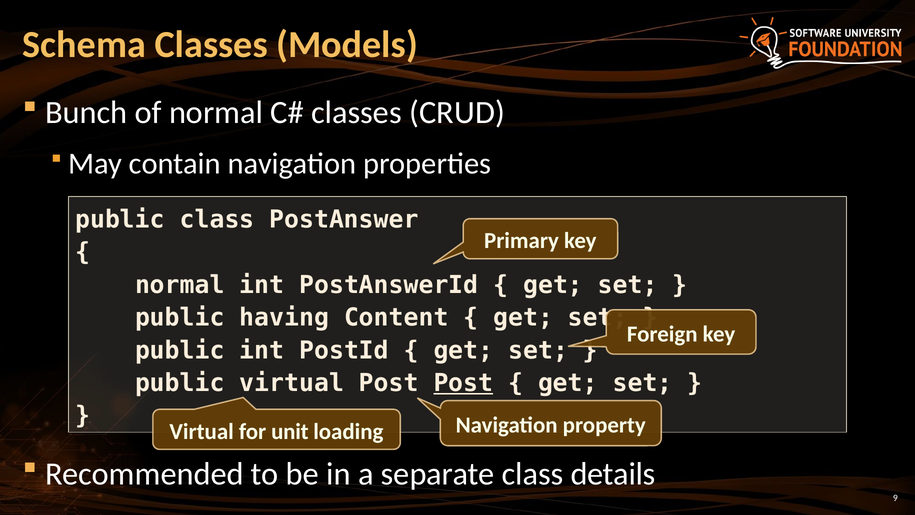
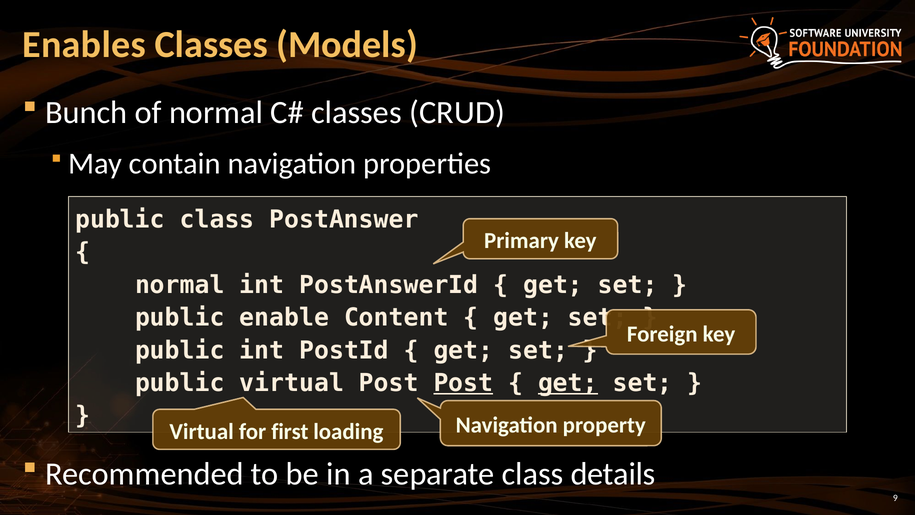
Schema: Schema -> Enables
having: having -> enable
get at (568, 383) underline: none -> present
unit: unit -> first
